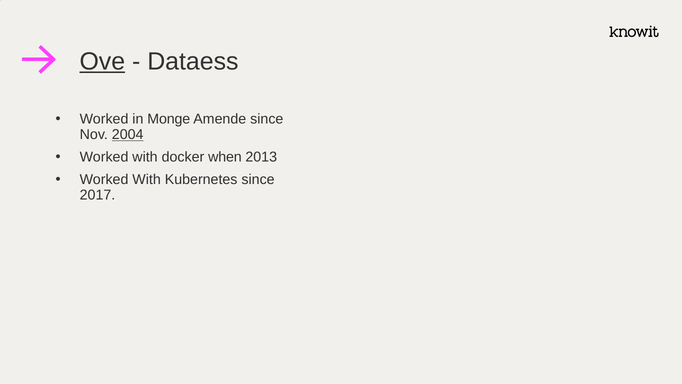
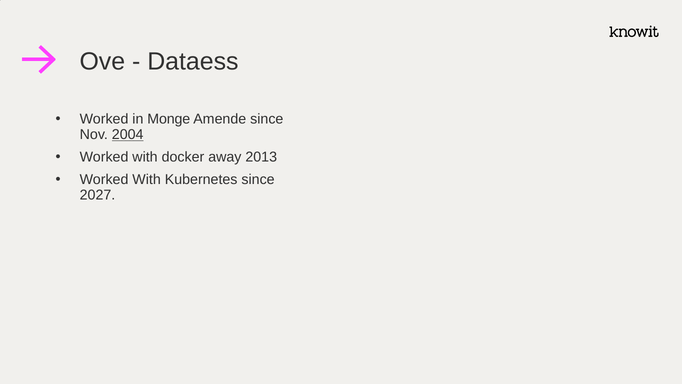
Ove underline: present -> none
when: when -> away
2017: 2017 -> 2027
